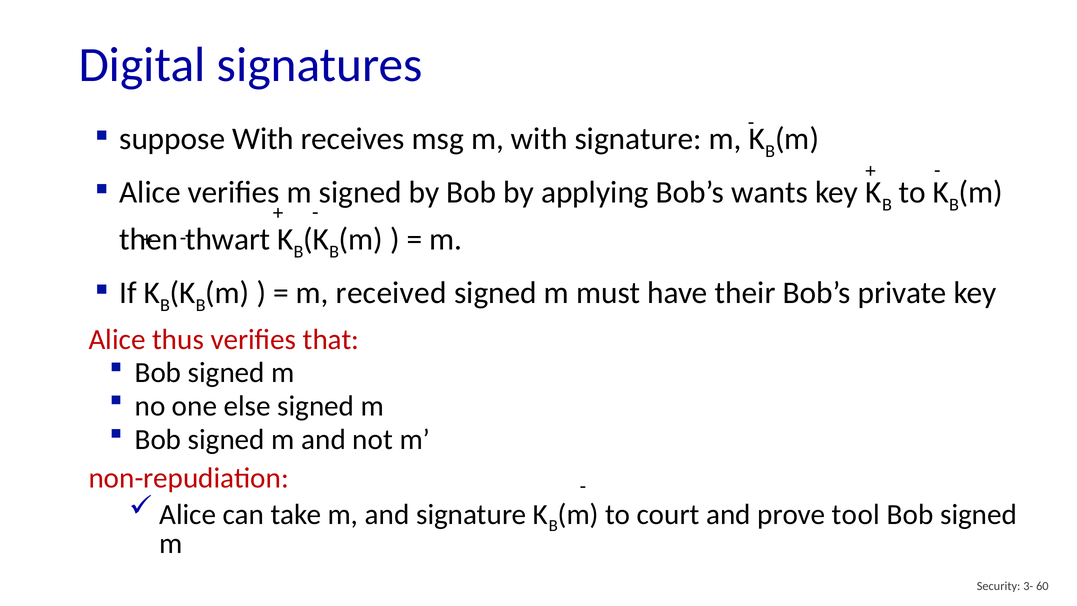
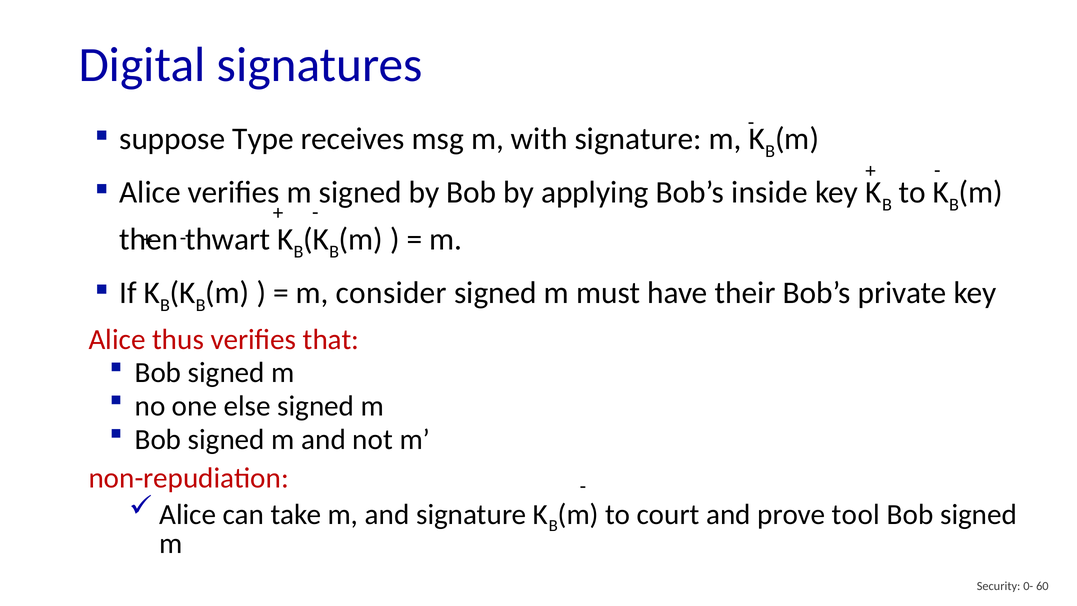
suppose With: With -> Type
wants: wants -> inside
received: received -> consider
3-: 3- -> 0-
